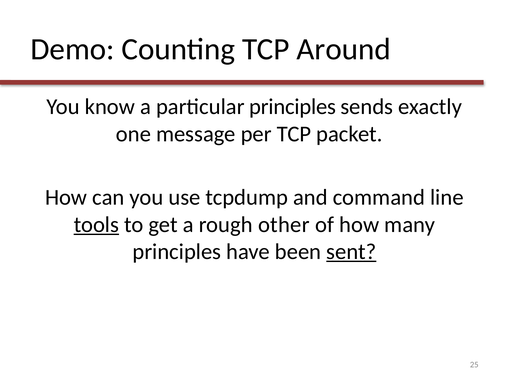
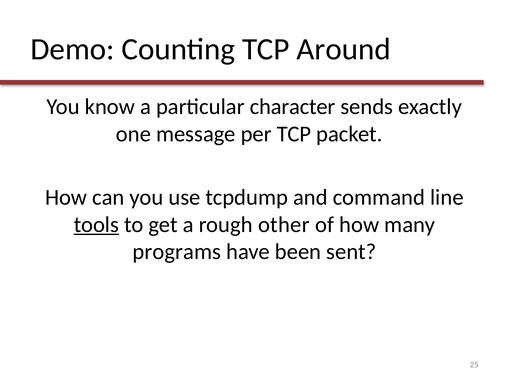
particular principles: principles -> character
principles at (177, 252): principles -> programs
sent underline: present -> none
